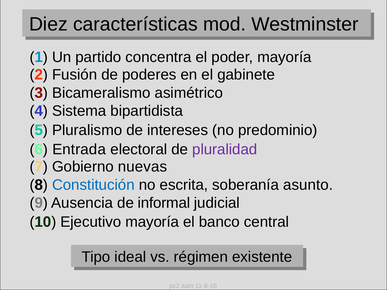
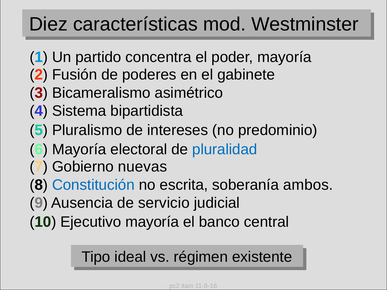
6 Entrada: Entrada -> Mayoría
pluralidad colour: purple -> blue
asunto: asunto -> ambos
informal: informal -> servicio
